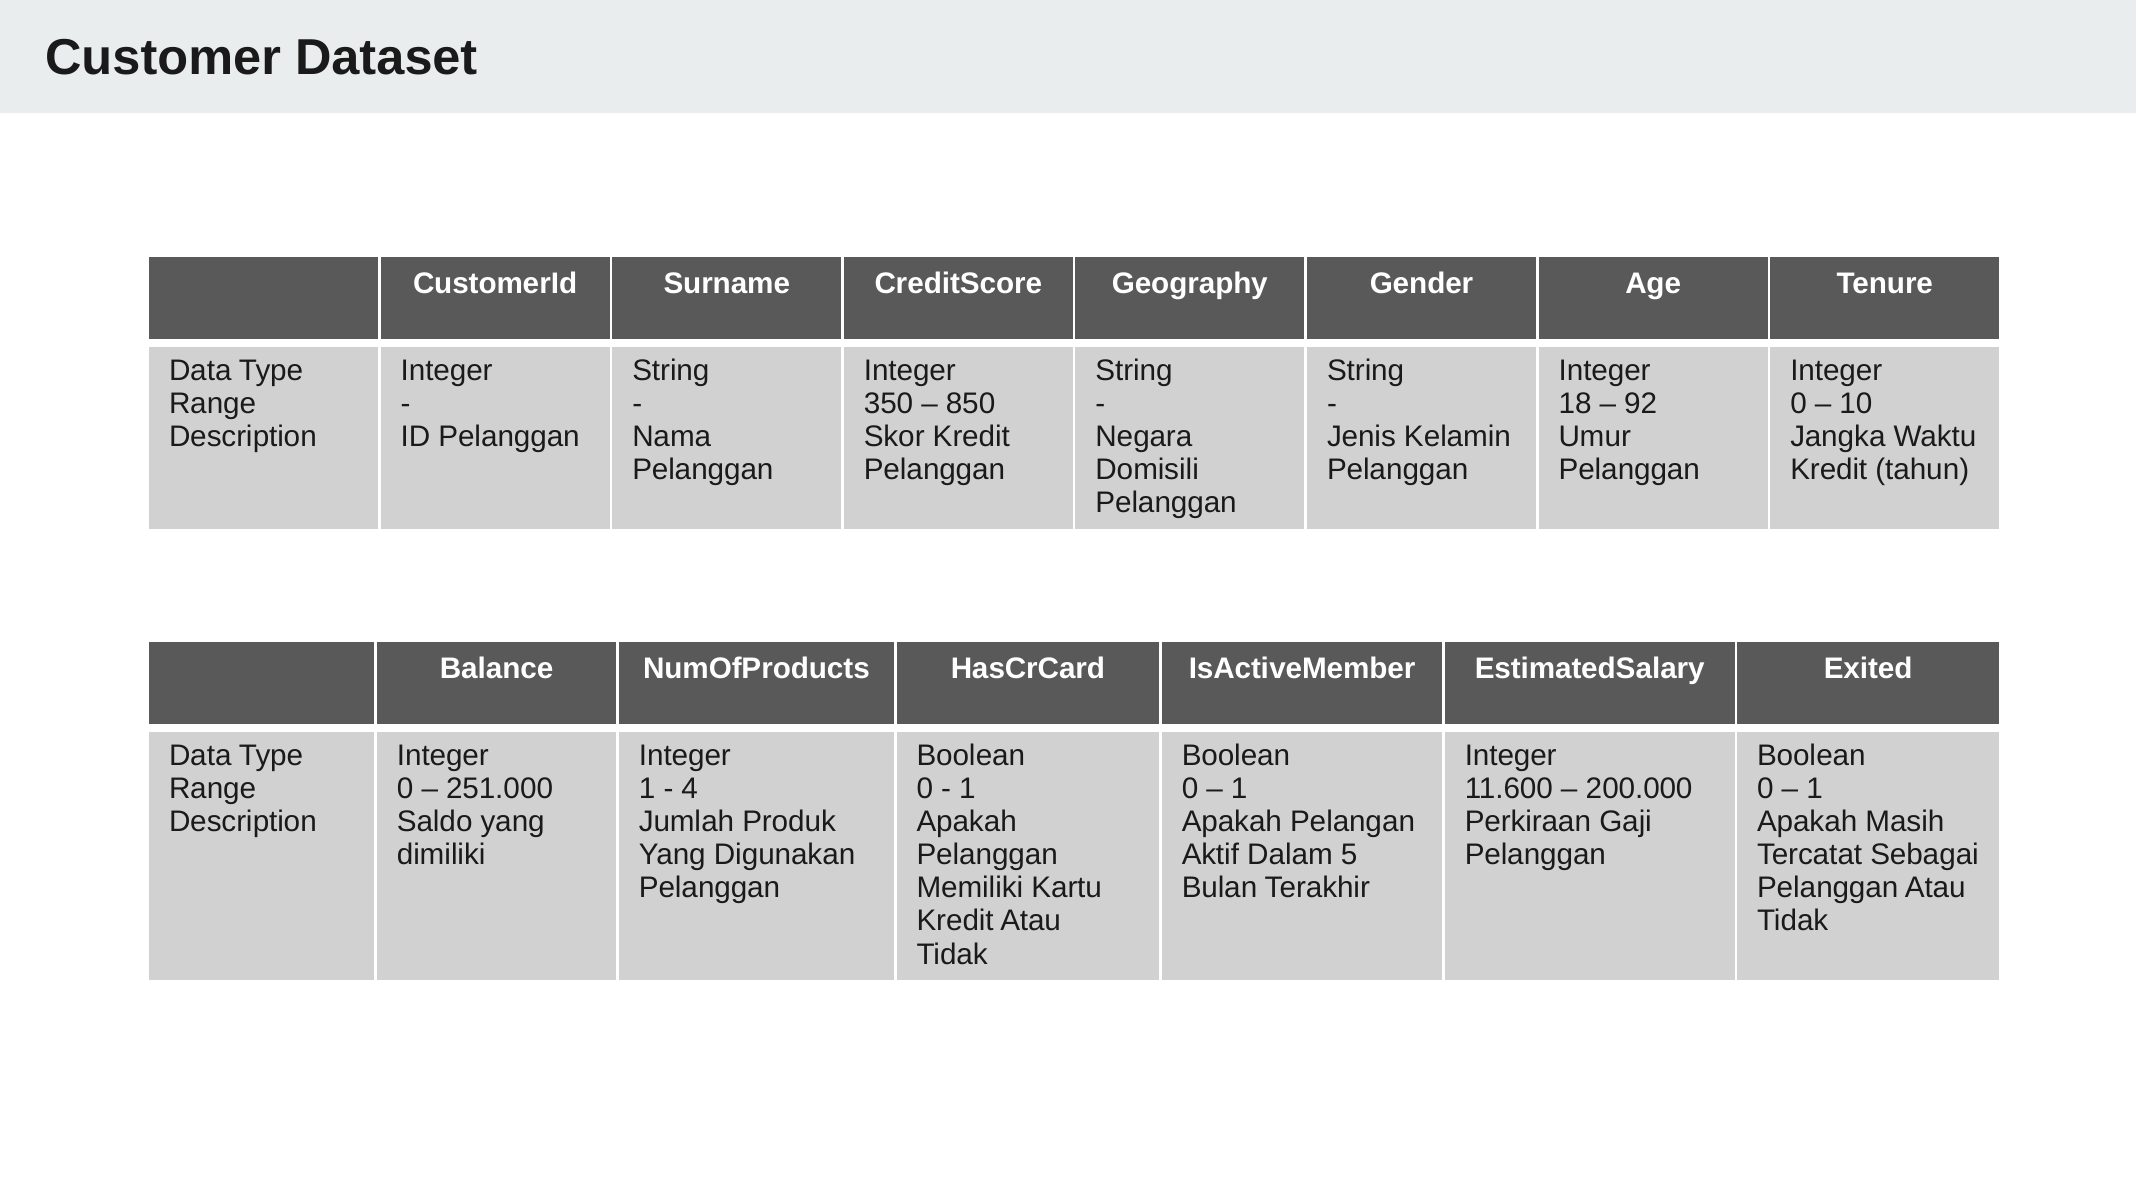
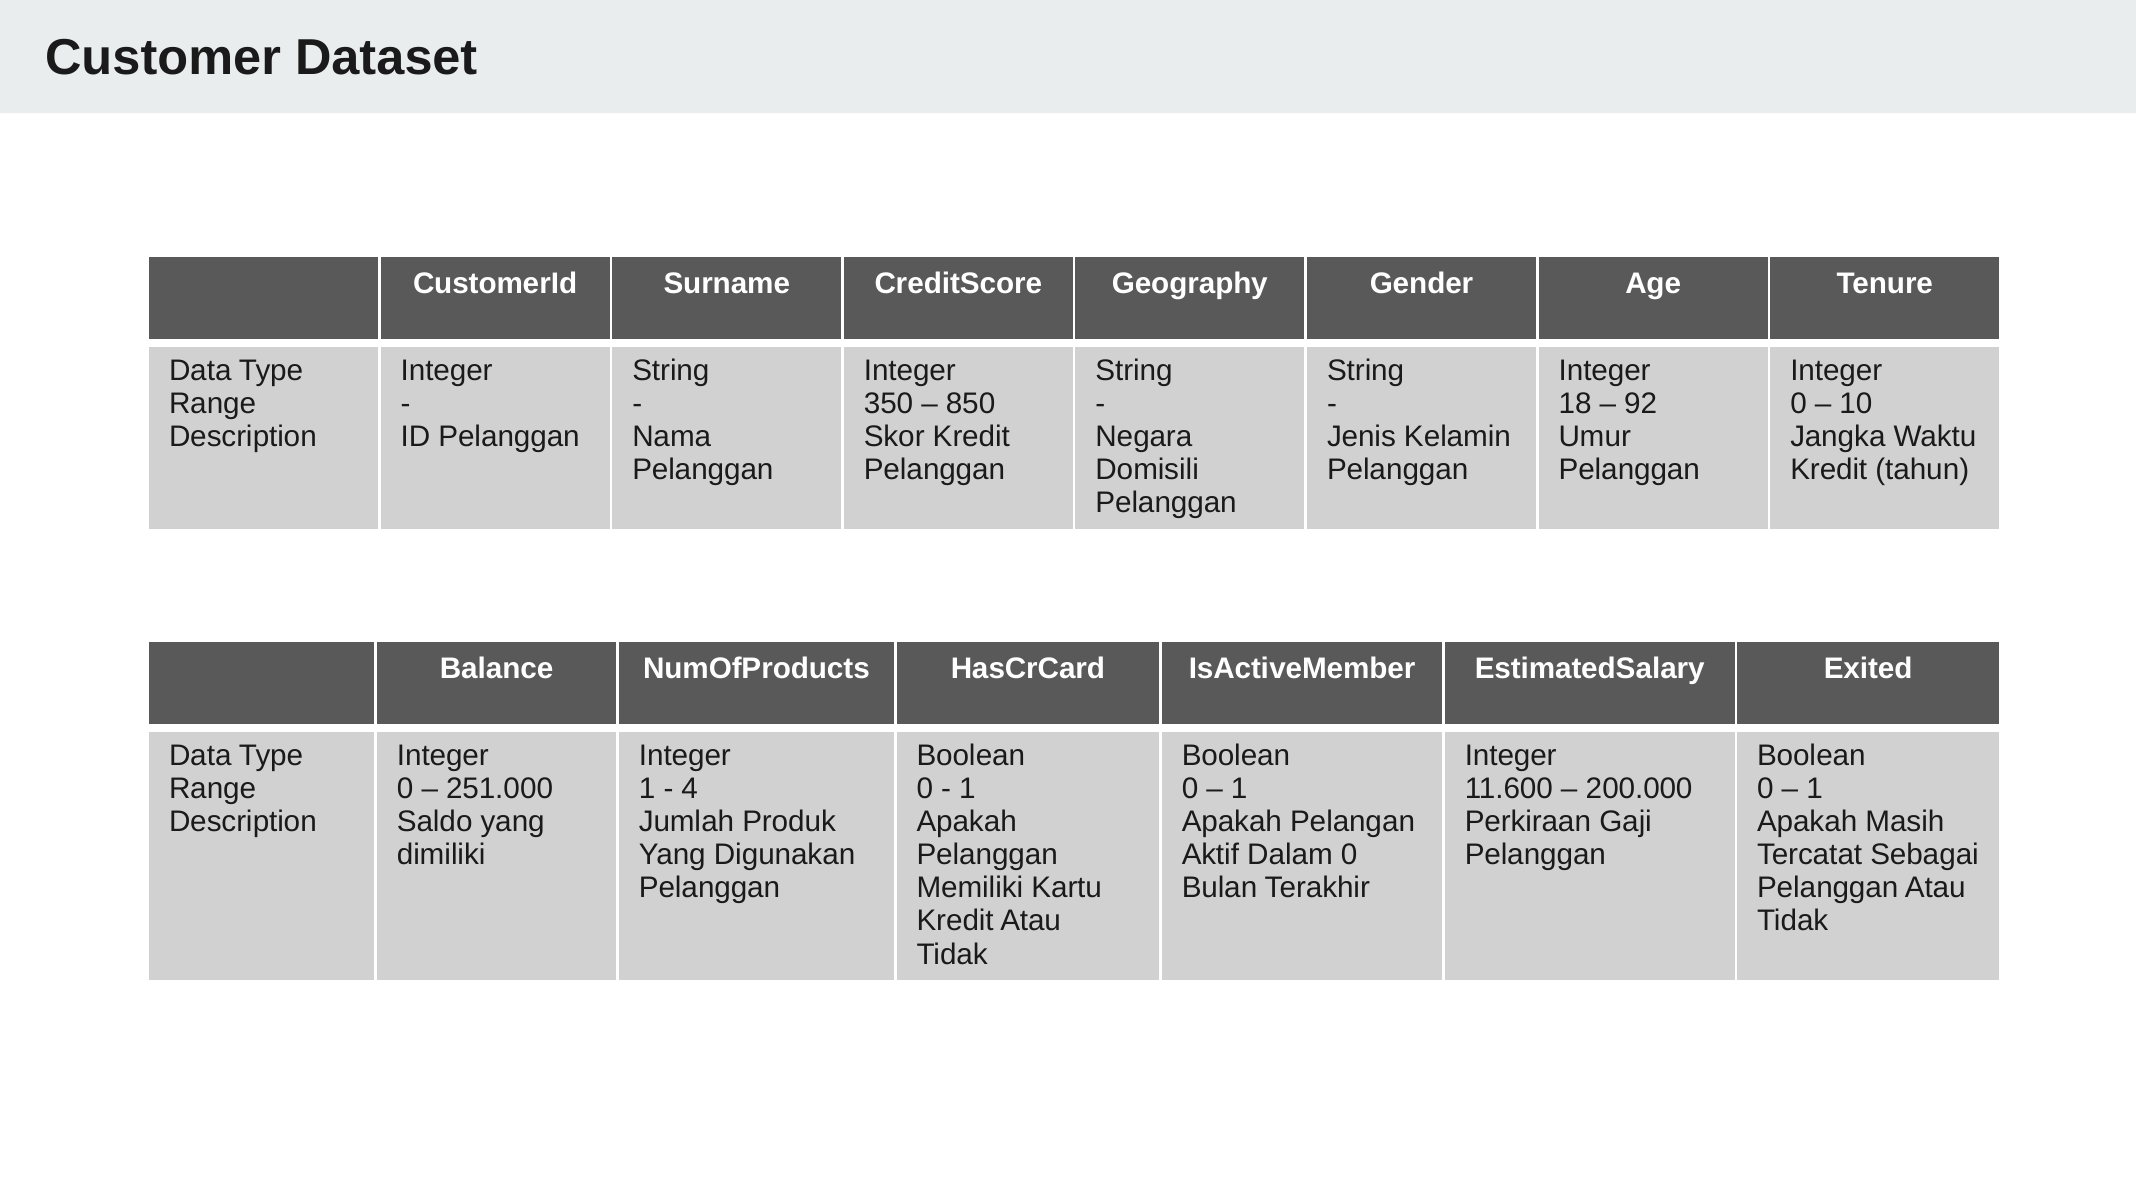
Dalam 5: 5 -> 0
